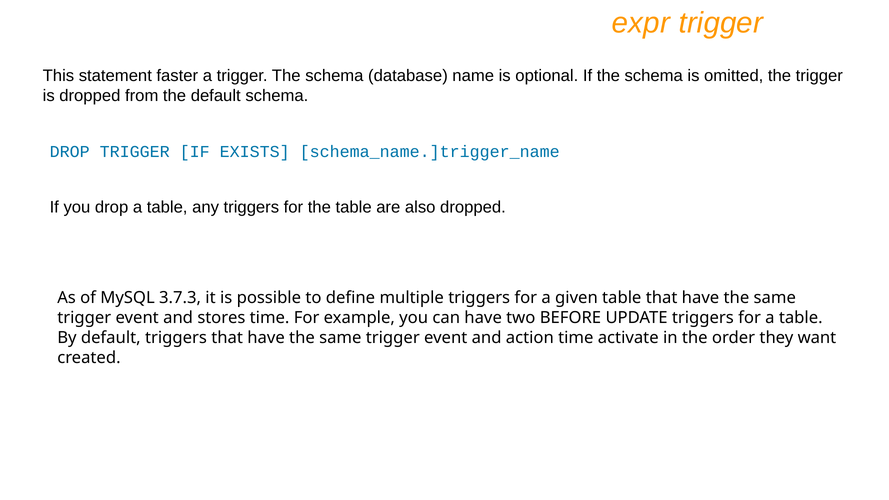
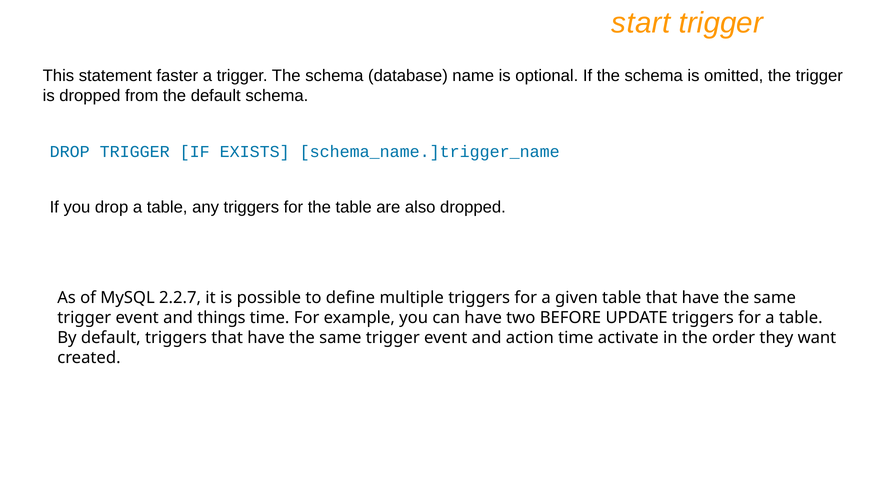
expr: expr -> start
3.7.3: 3.7.3 -> 2.2.7
stores: stores -> things
